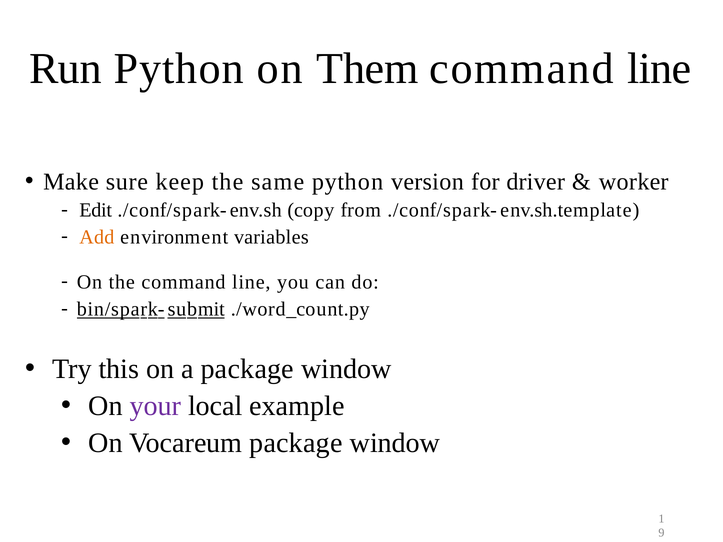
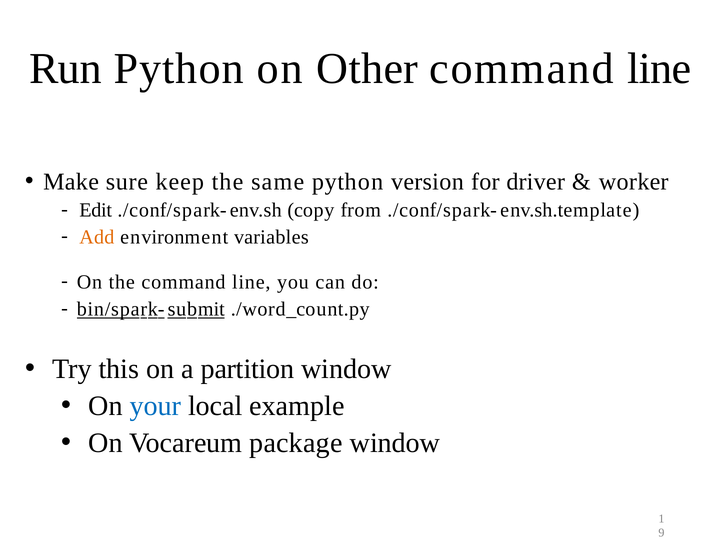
Them: Them -> Other
a package: package -> partition
your colour: purple -> blue
